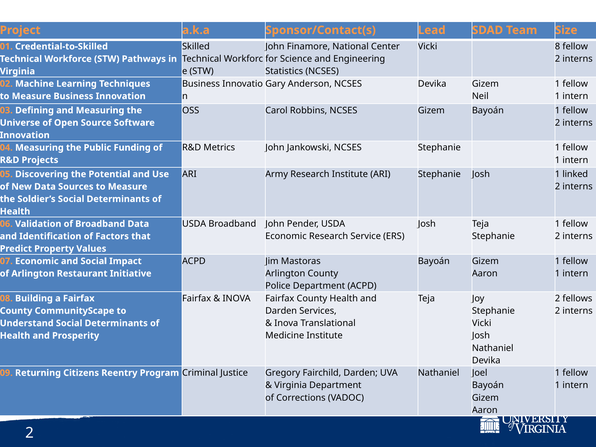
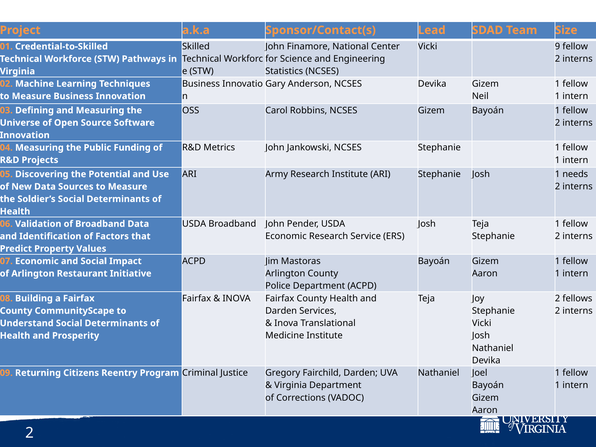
8: 8 -> 9
linked: linked -> needs
